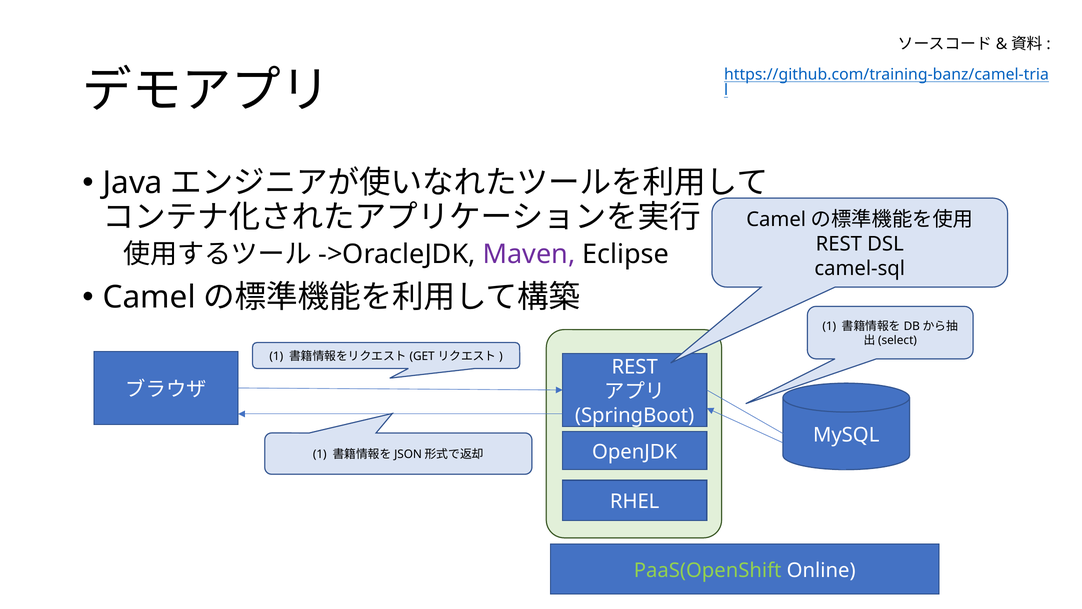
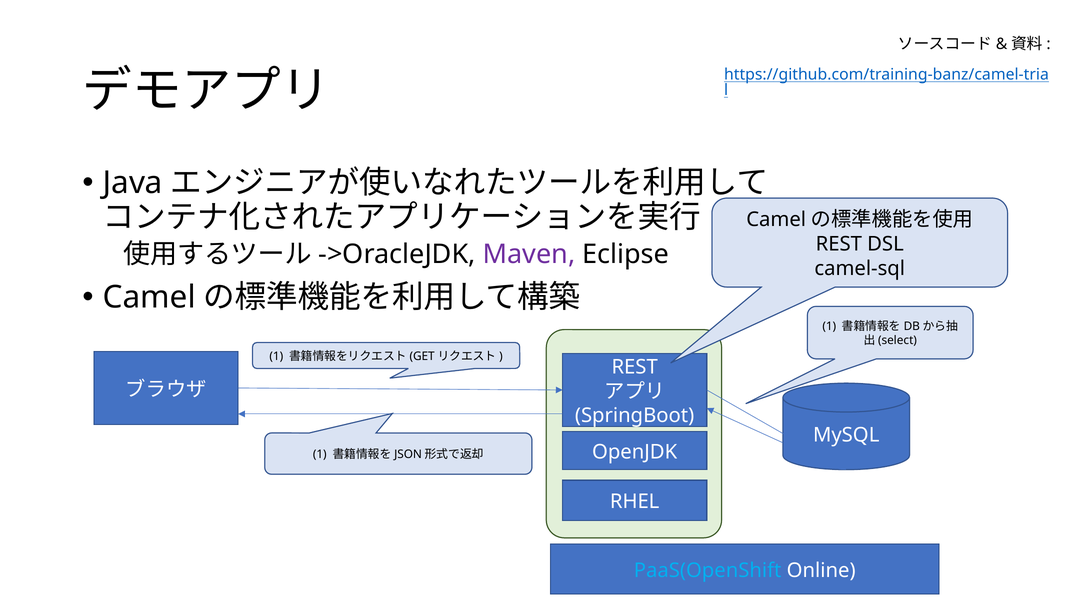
PaaS(OpenShift colour: light green -> light blue
